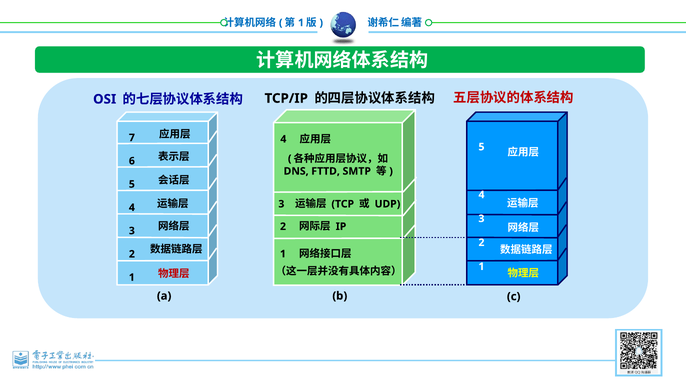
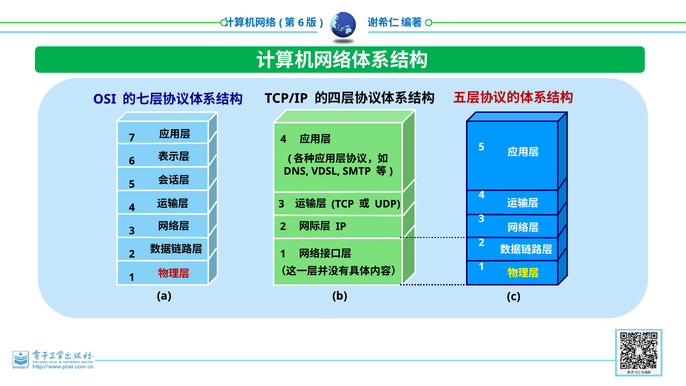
1 at (301, 23): 1 -> 6
FTTD: FTTD -> VDSL
